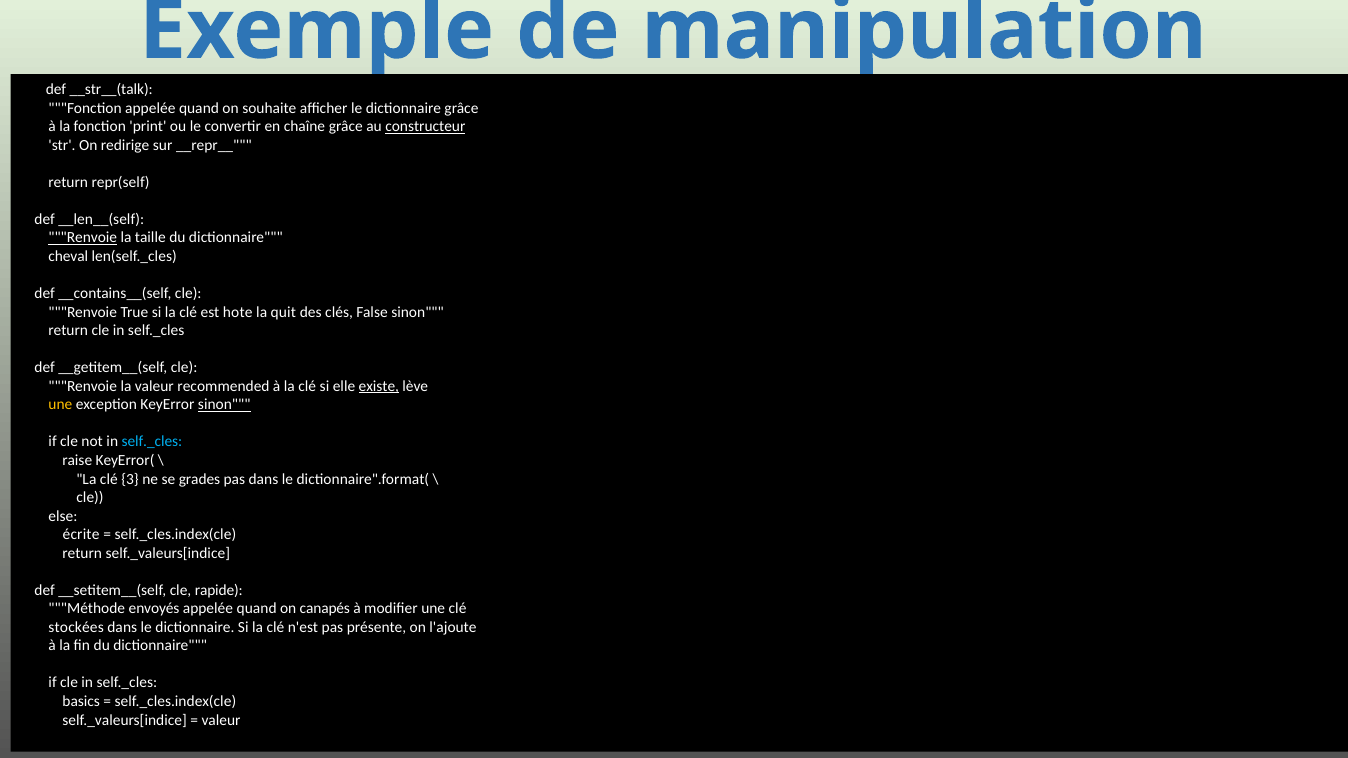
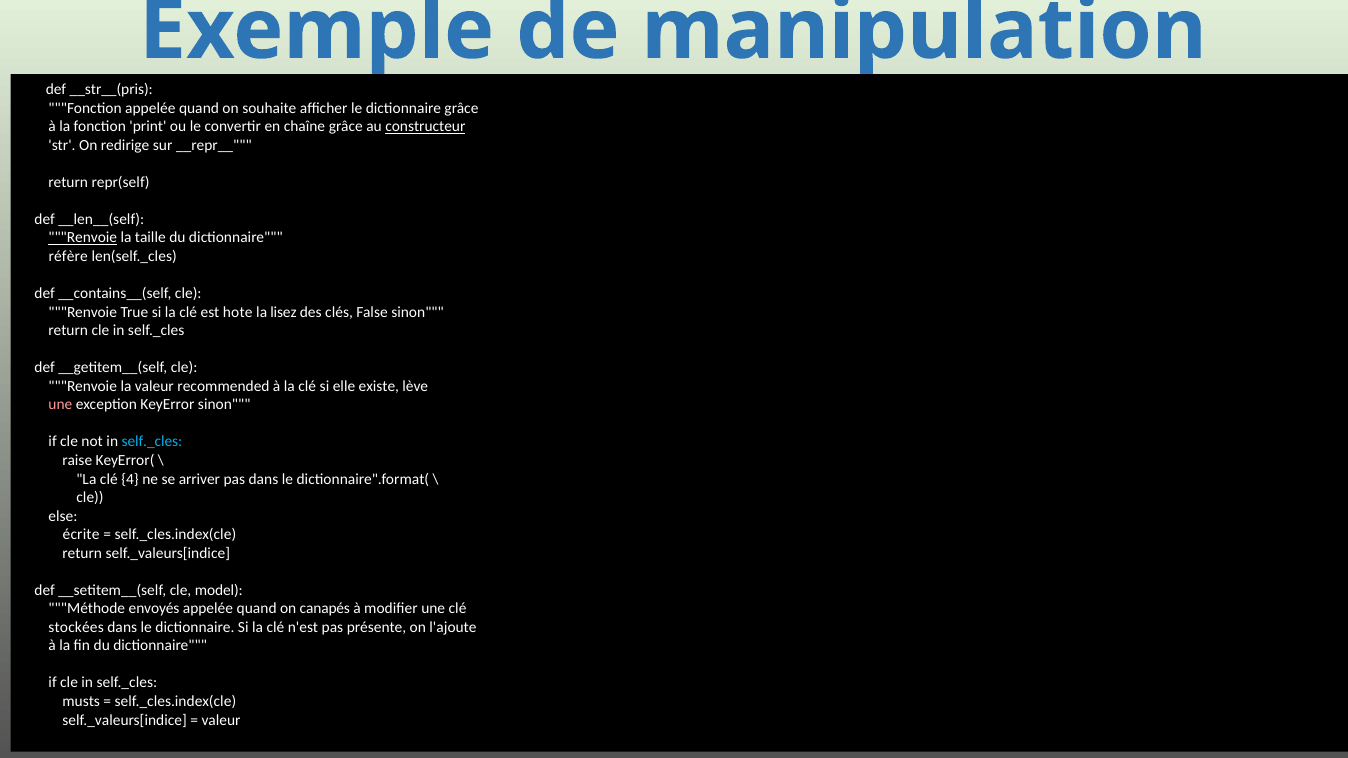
__str__(talk: __str__(talk -> __str__(pris
cheval: cheval -> réfère
quit: quit -> lisez
existe underline: present -> none
une at (60, 405) colour: yellow -> pink
sinon at (224, 405) underline: present -> none
3: 3 -> 4
grades: grades -> arriver
rapide: rapide -> model
basics: basics -> musts
